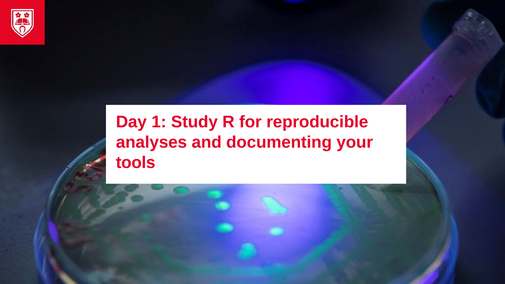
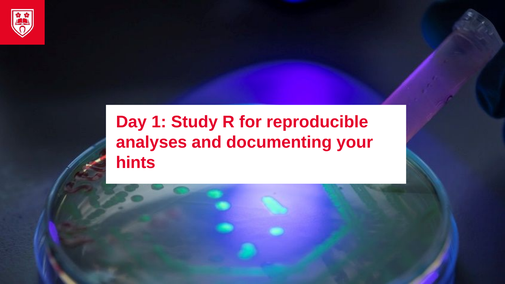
tools: tools -> hints
